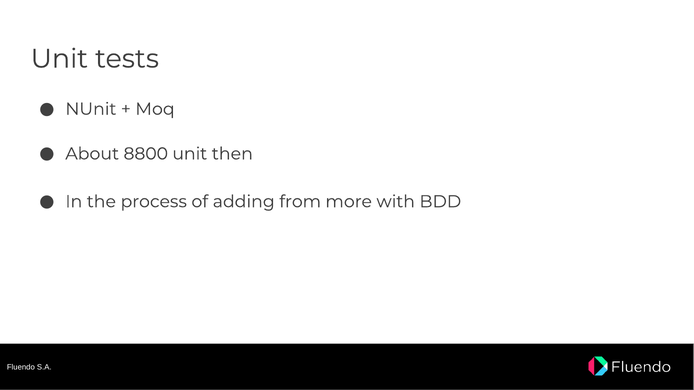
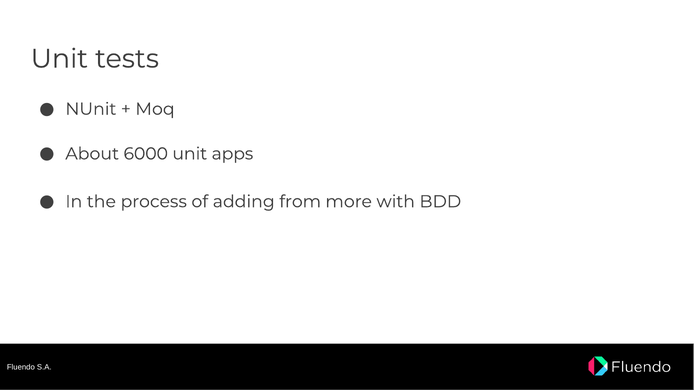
8800: 8800 -> 6000
then: then -> apps
